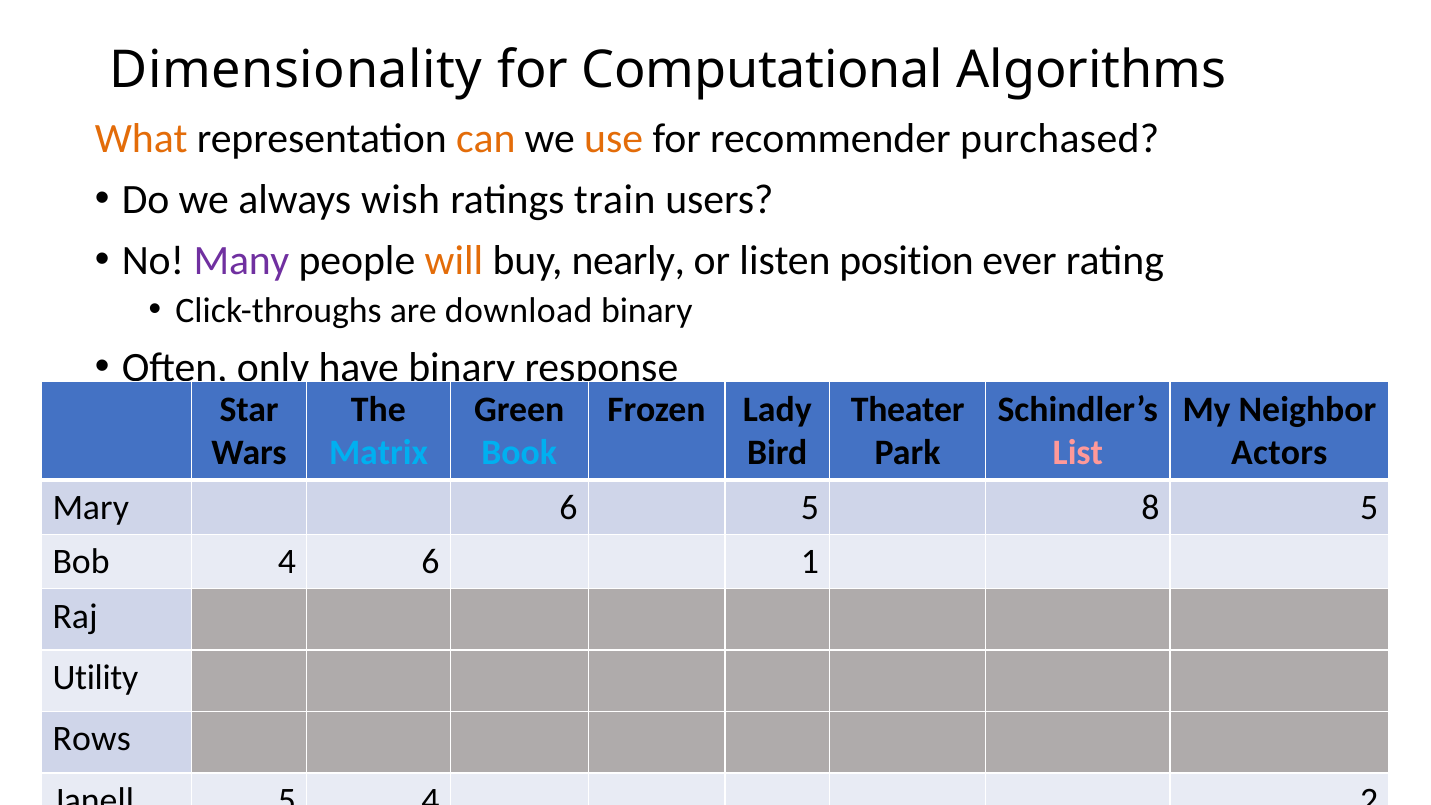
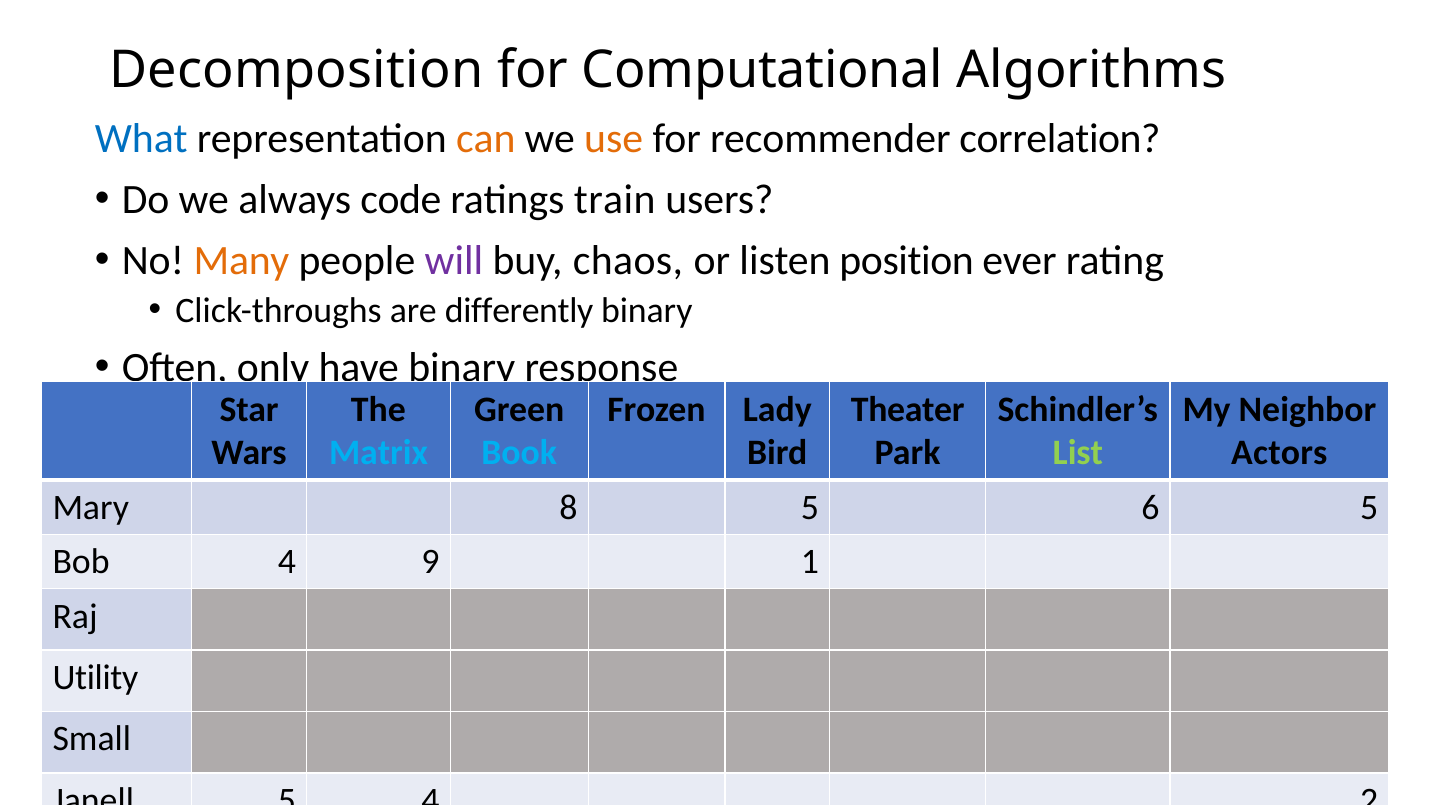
Dimensionality: Dimensionality -> Decomposition
What colour: orange -> blue
purchased: purchased -> correlation
wish: wish -> code
Many colour: purple -> orange
will colour: orange -> purple
nearly: nearly -> chaos
download: download -> differently
List colour: pink -> light green
Mary 6: 6 -> 8
8: 8 -> 6
4 6: 6 -> 9
Rows: Rows -> Small
